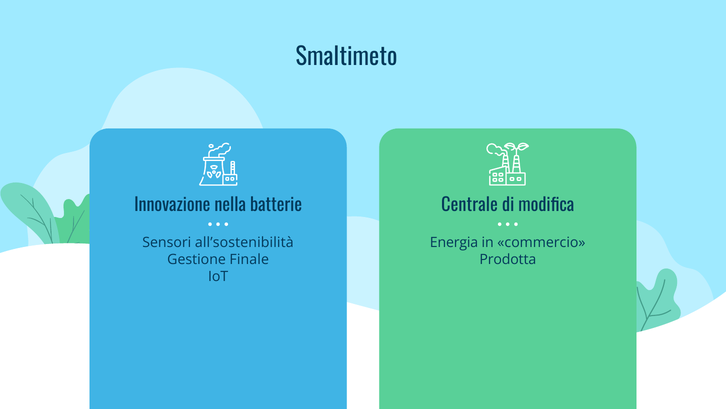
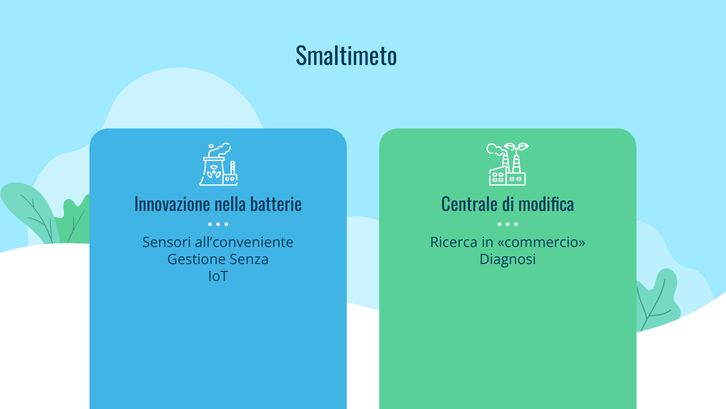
all’sostenibilità: all’sostenibilità -> all’conveniente
Energia: Energia -> Ricerca
Finale: Finale -> Senza
Prodotta: Prodotta -> Diagnosi
